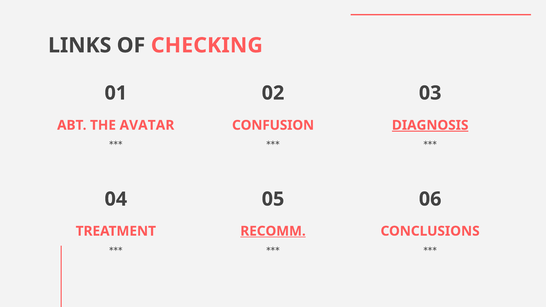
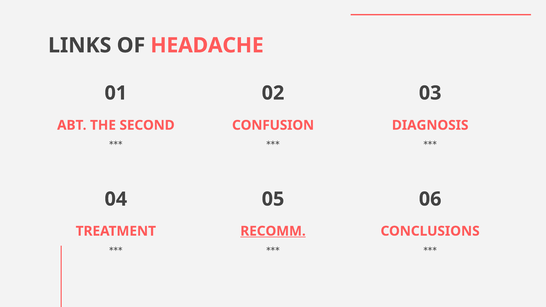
CHECKING: CHECKING -> HEADACHE
AVATAR: AVATAR -> SECOND
DIAGNOSIS underline: present -> none
